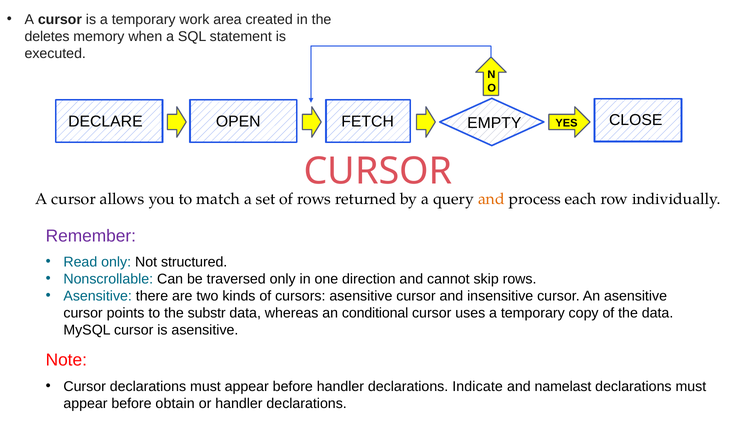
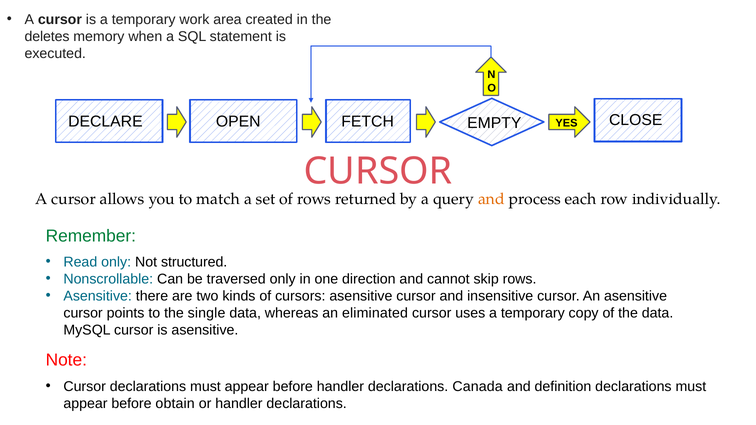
Remember colour: purple -> green
substr: substr -> single
conditional: conditional -> eliminated
Indicate: Indicate -> Canada
namelast: namelast -> definition
